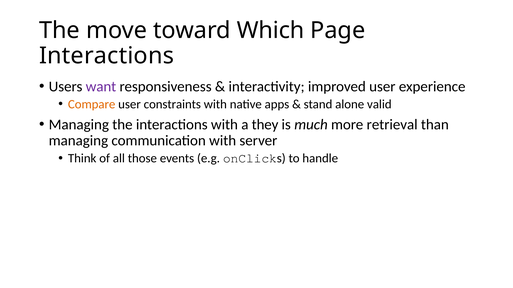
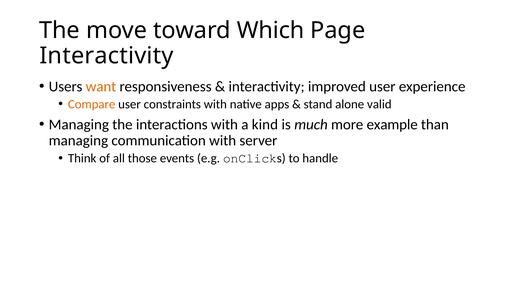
Interactions at (107, 56): Interactions -> Interactivity
want colour: purple -> orange
they: they -> kind
retrieval: retrieval -> example
